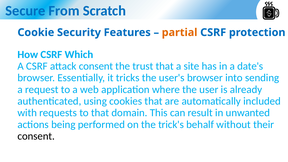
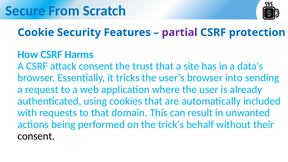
partial colour: orange -> purple
Which: Which -> Harms
date's: date's -> data's
